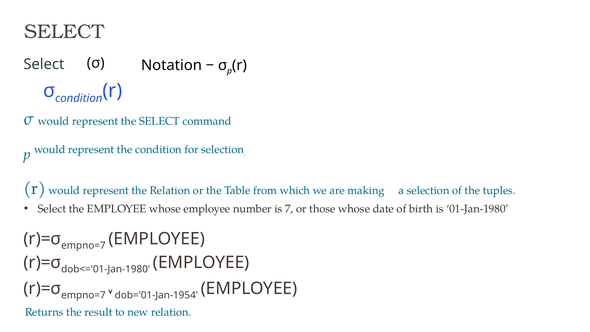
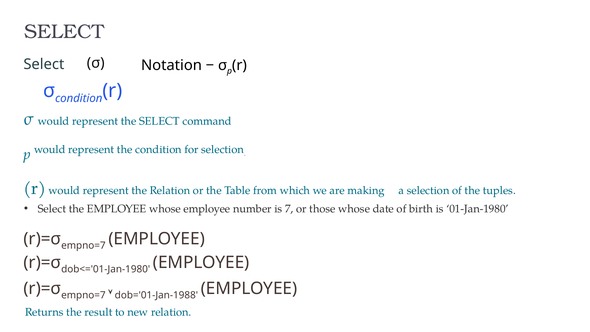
dob='01-Jan-1954: dob='01-Jan-1954 -> dob='01-Jan-1988
